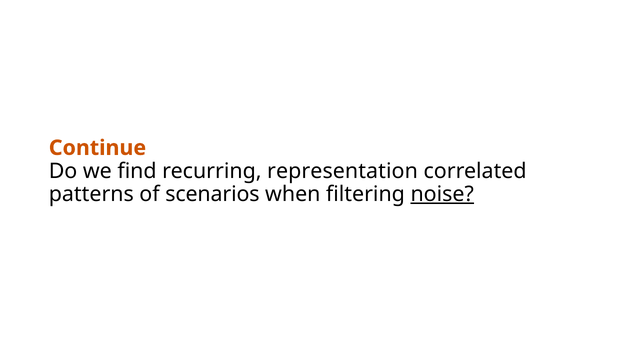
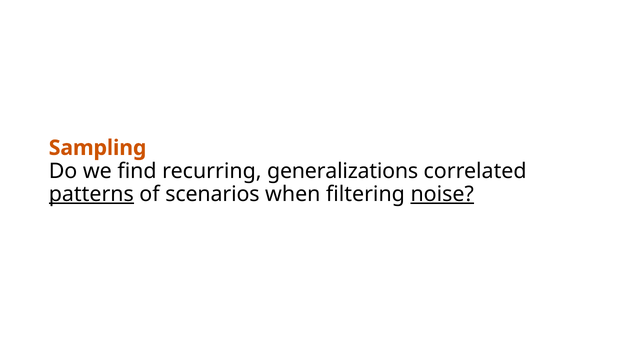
Continue: Continue -> Sampling
representation: representation -> generalizations
patterns underline: none -> present
